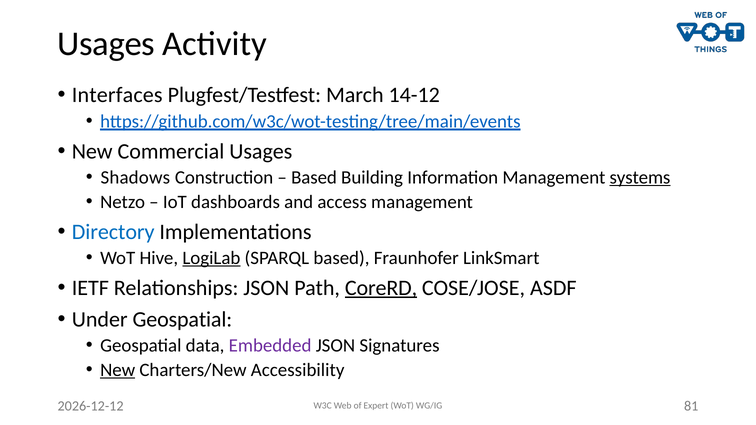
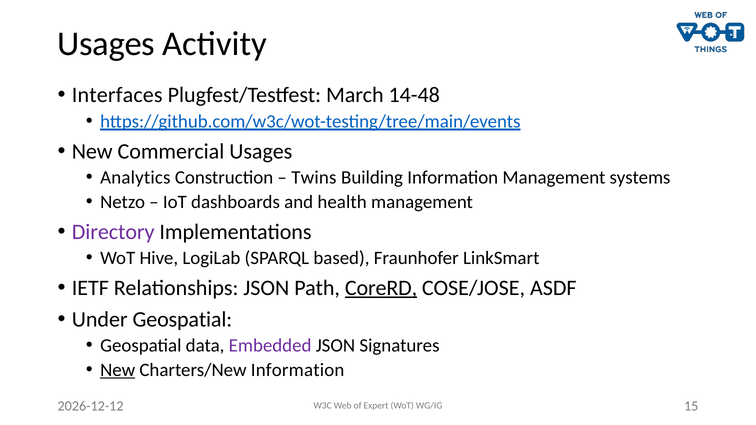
14-12: 14-12 -> 14-48
Shadows: Shadows -> Analytics
Based at (314, 178): Based -> Twins
systems underline: present -> none
access: access -> health
Directory colour: blue -> purple
LogiLab underline: present -> none
Charters/New Accessibility: Accessibility -> Information
81: 81 -> 15
